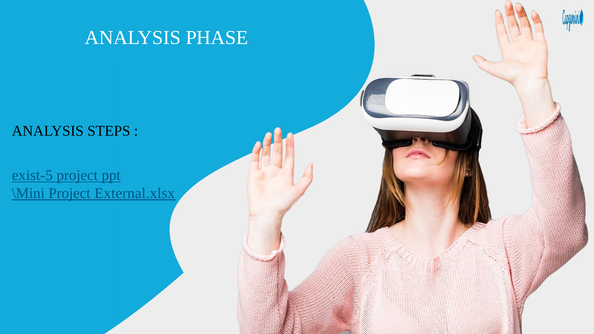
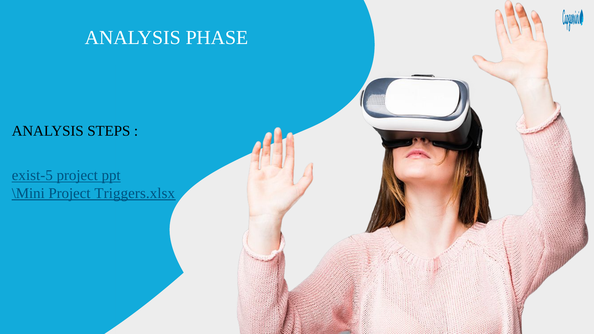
External.xlsx: External.xlsx -> Triggers.xlsx
